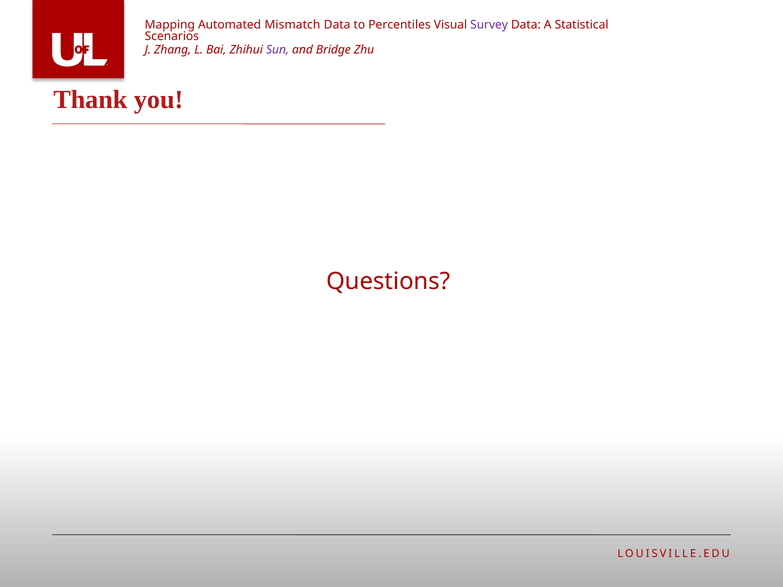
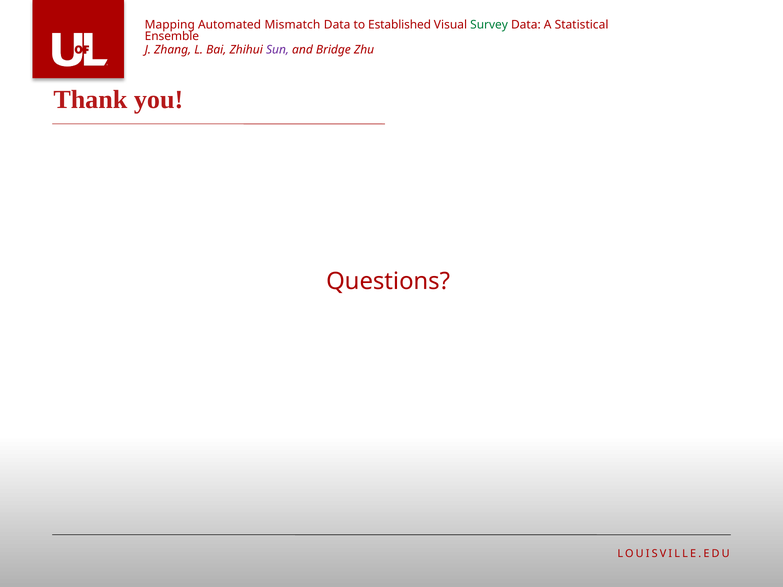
Percentiles: Percentiles -> Established
Survey colour: purple -> green
Scenarios: Scenarios -> Ensemble
